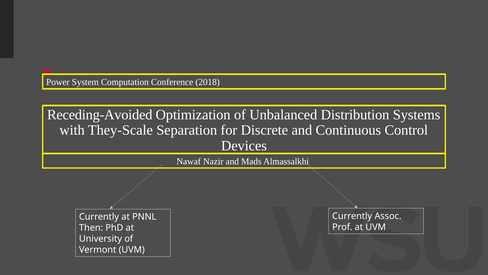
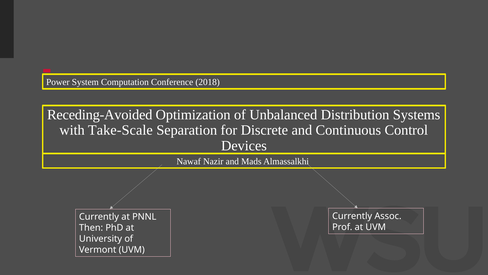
They-Scale: They-Scale -> Take-Scale
